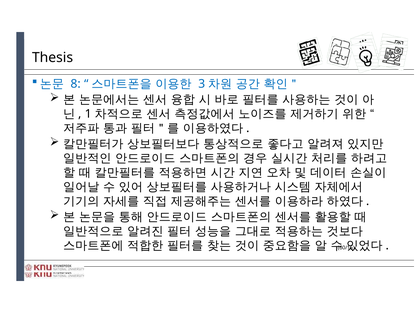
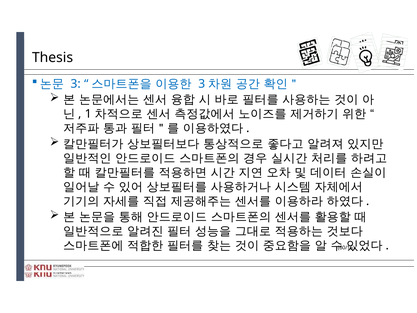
8 at (76, 84): 8 -> 3
